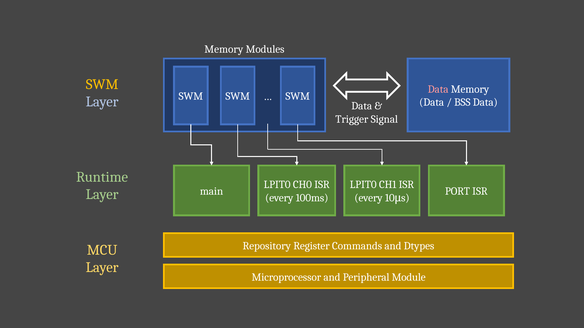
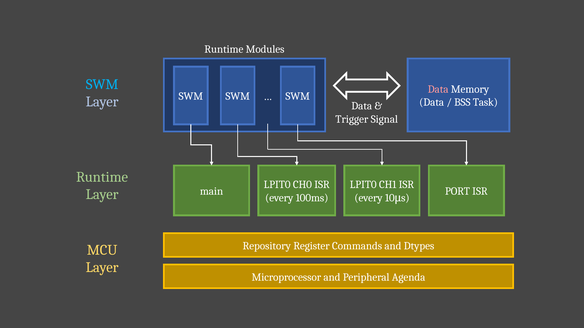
Memory at (224, 49): Memory -> Runtime
SWM at (102, 84) colour: yellow -> light blue
BSS Data: Data -> Task
Module: Module -> Agenda
